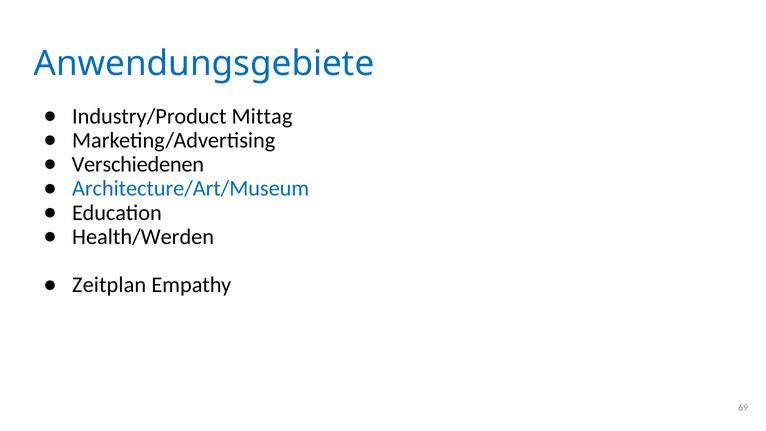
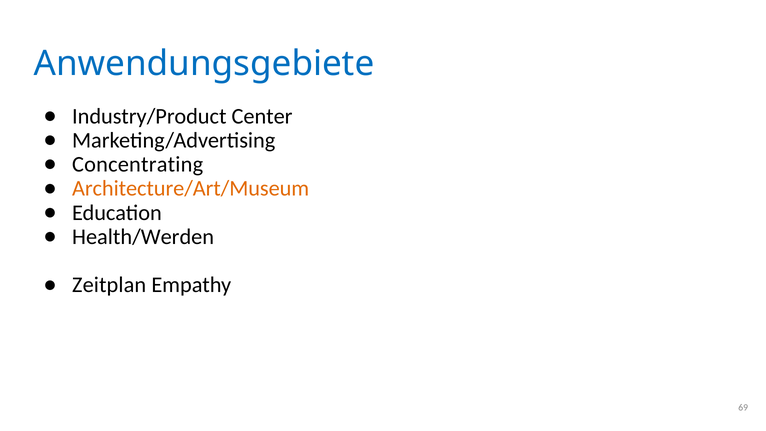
Mittag: Mittag -> Center
Verschiedenen: Verschiedenen -> Concentrating
Architecture/Art/Museum colour: blue -> orange
